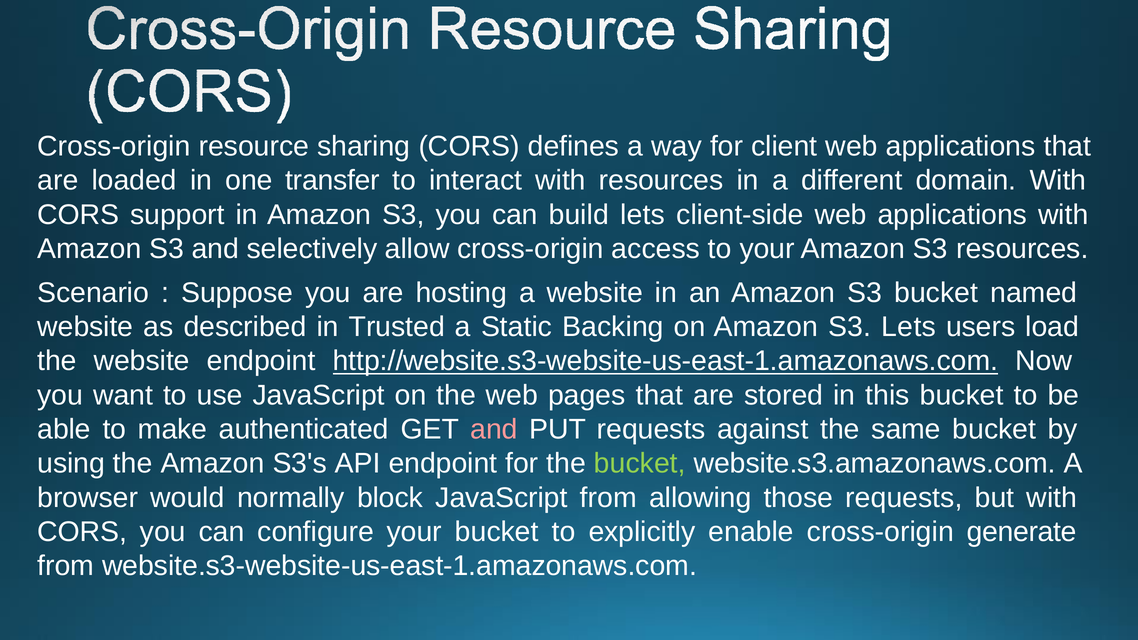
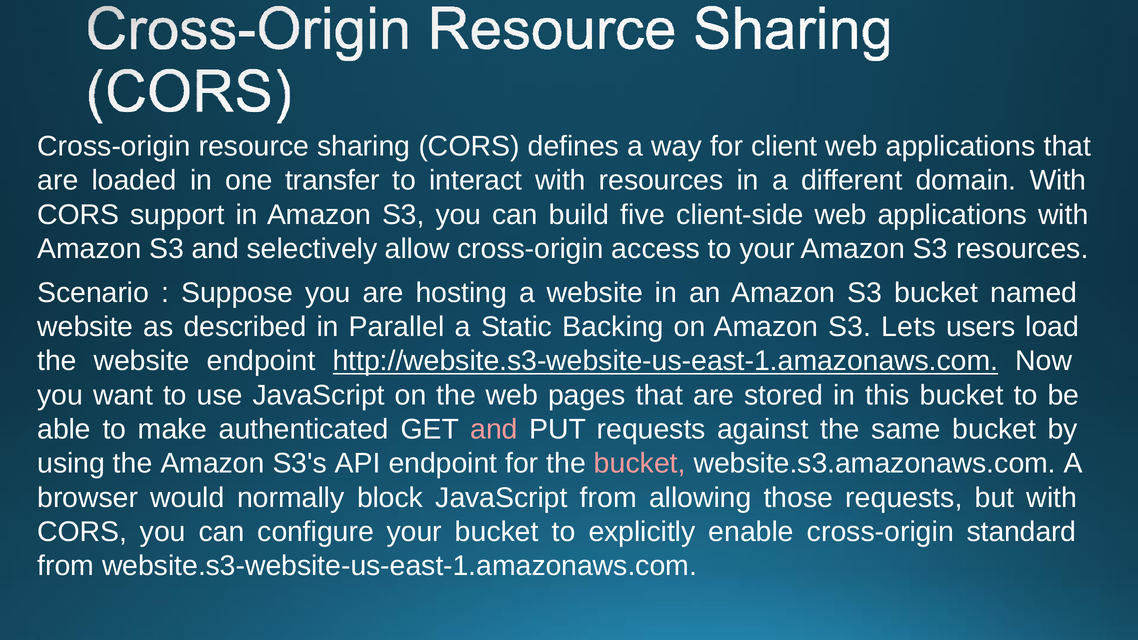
build lets: lets -> five
Trusted: Trusted -> Parallel
bucket at (640, 464) colour: light green -> pink
generate: generate -> standard
